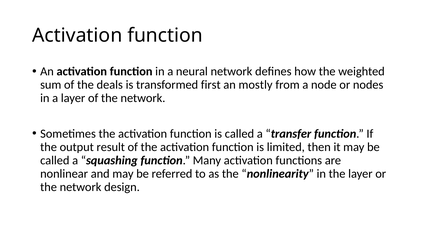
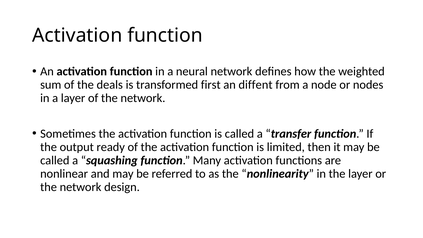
mostly: mostly -> diffent
result: result -> ready
